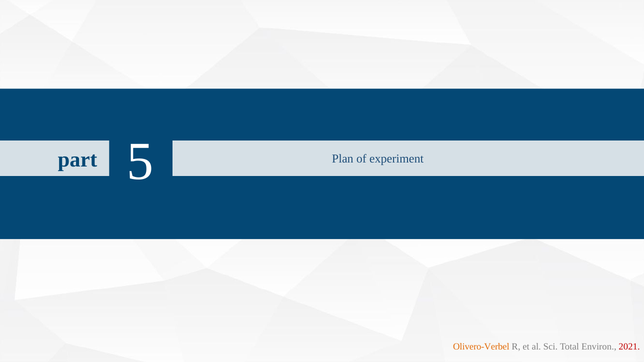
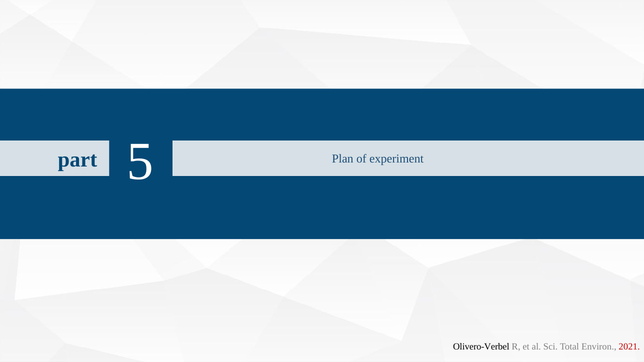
Olivero-Verbel colour: orange -> black
